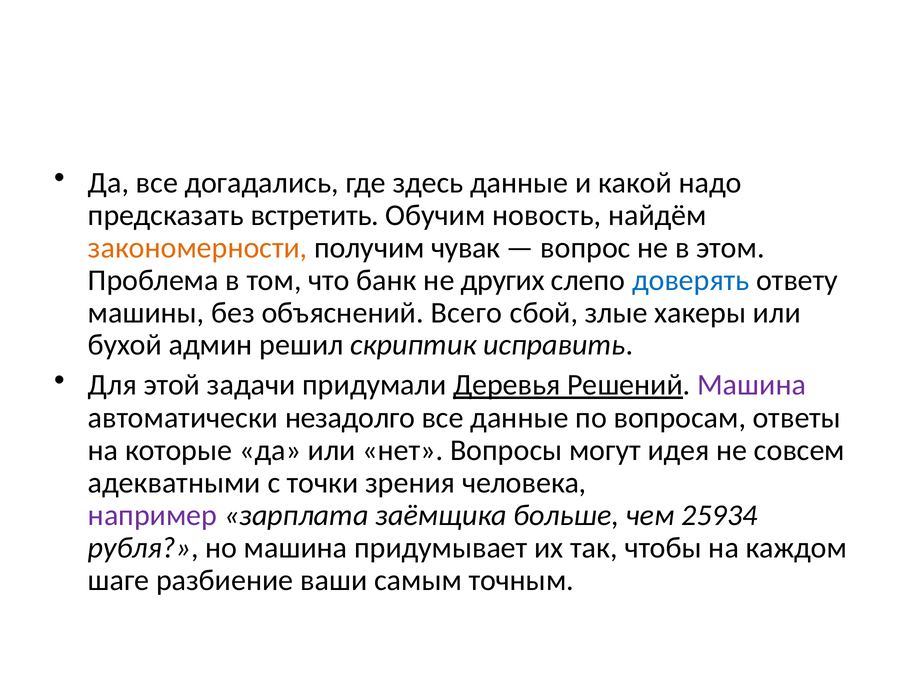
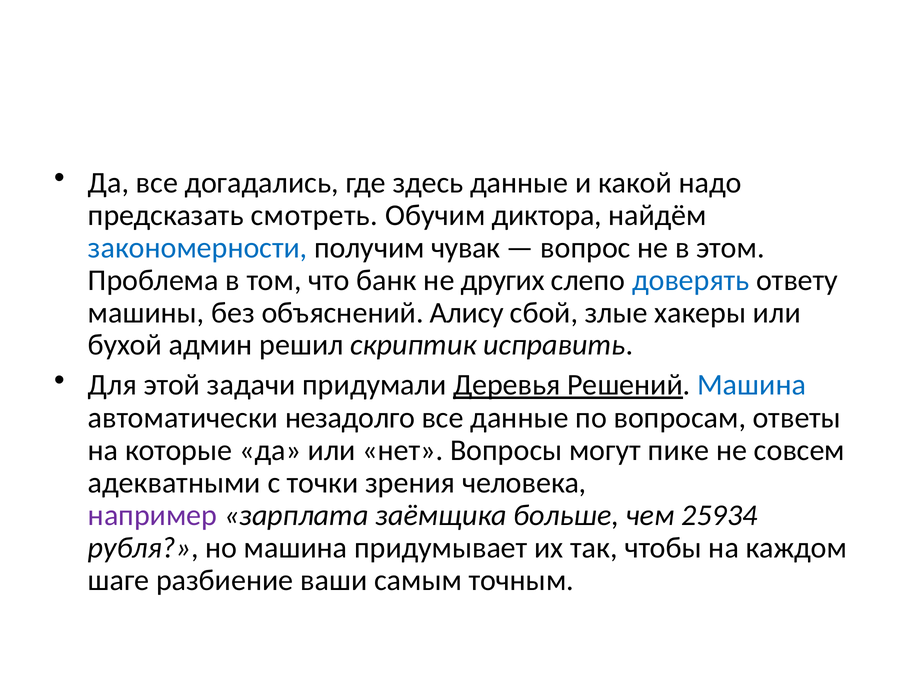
встретить: встретить -> смотреть
новость: новость -> диктора
закономерности colour: orange -> blue
Всего: Всего -> Алису
Машина at (752, 384) colour: purple -> blue
идея: идея -> пике
